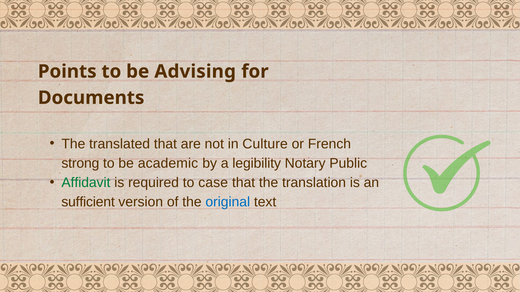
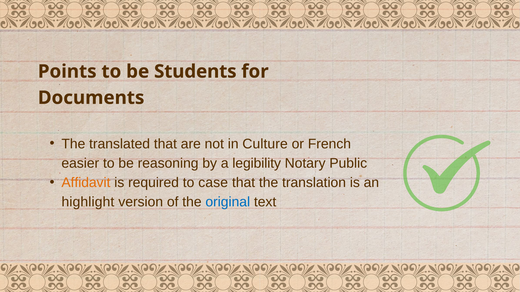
Advising: Advising -> Students
strong: strong -> easier
academic: academic -> reasoning
Affidavit colour: green -> orange
sufficient: sufficient -> highlight
